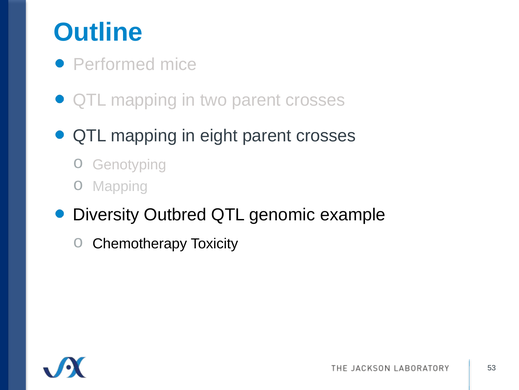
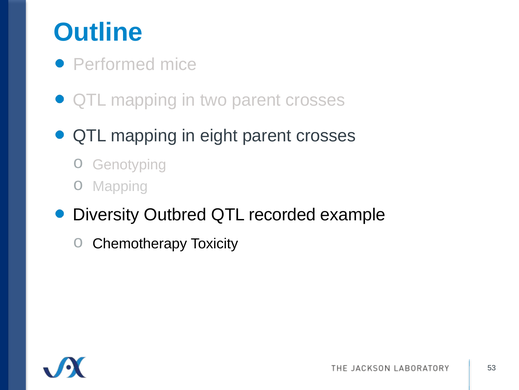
genomic: genomic -> recorded
